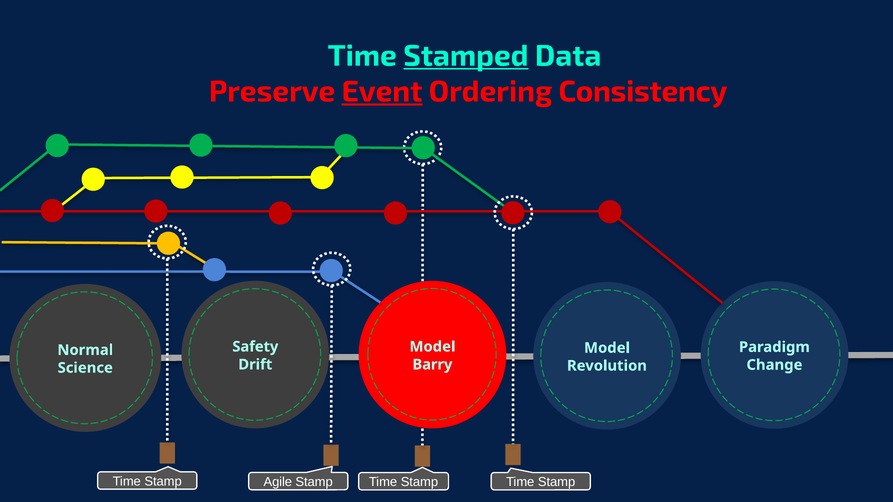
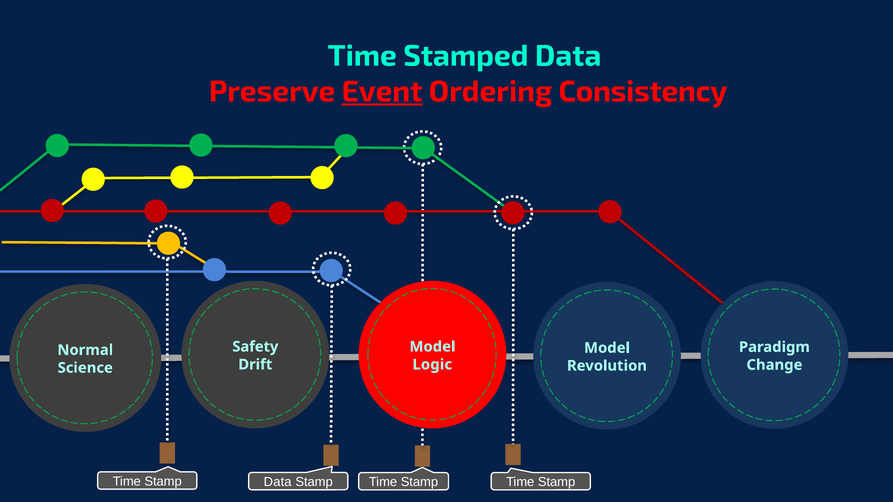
Stamped underline: present -> none
Barry: Barry -> Logic
Agile at (278, 482): Agile -> Data
